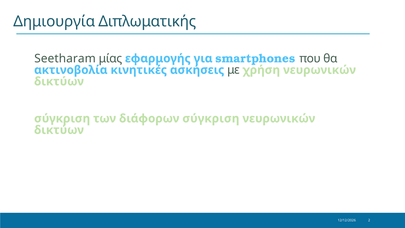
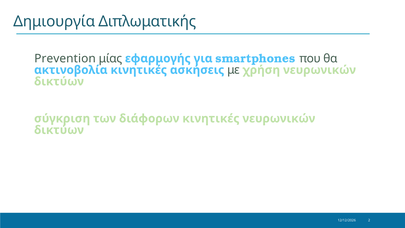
Seetharam: Seetharam -> Prevention
διάφορων σύγκριση: σύγκριση -> κινητικές
